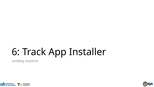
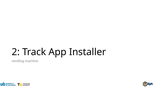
6: 6 -> 2
